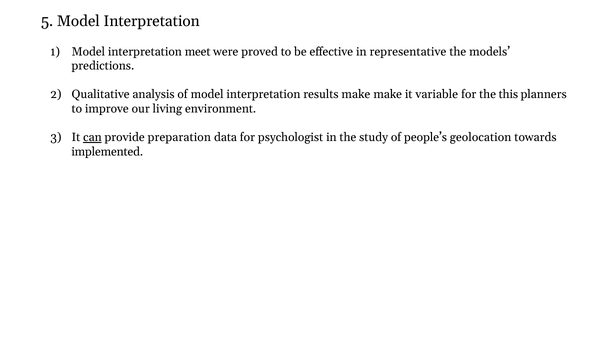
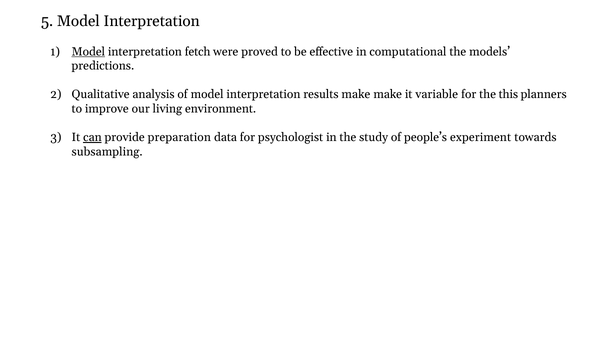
Model at (88, 52) underline: none -> present
meet: meet -> fetch
representative: representative -> computational
geolocation: geolocation -> experiment
implemented: implemented -> subsampling
